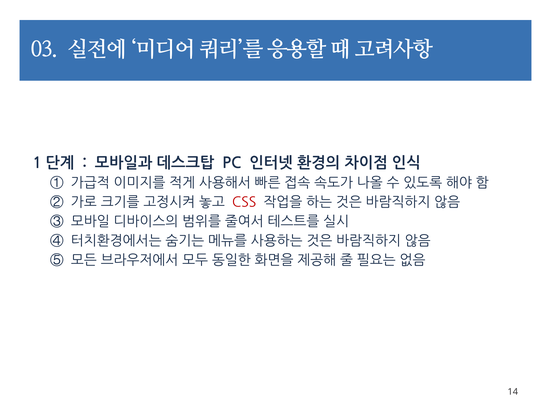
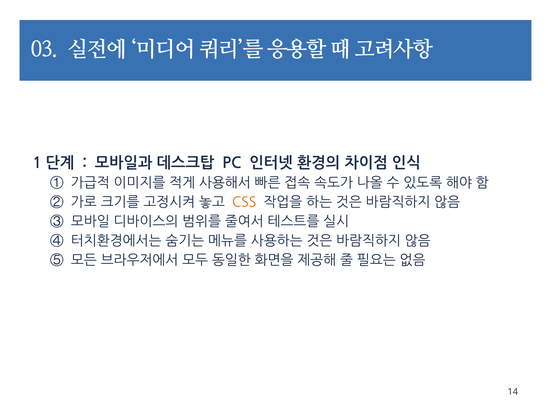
CSS colour: red -> orange
